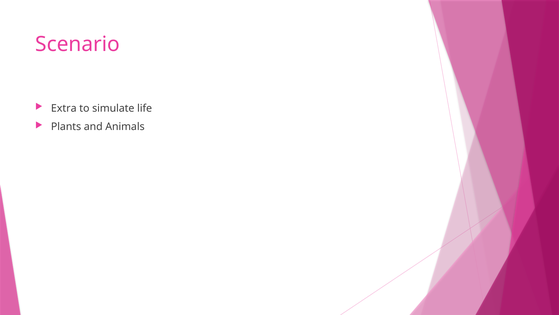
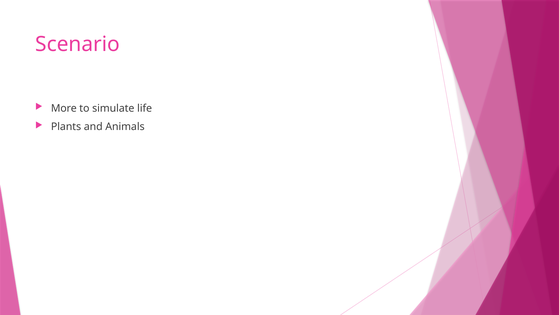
Extra: Extra -> More
